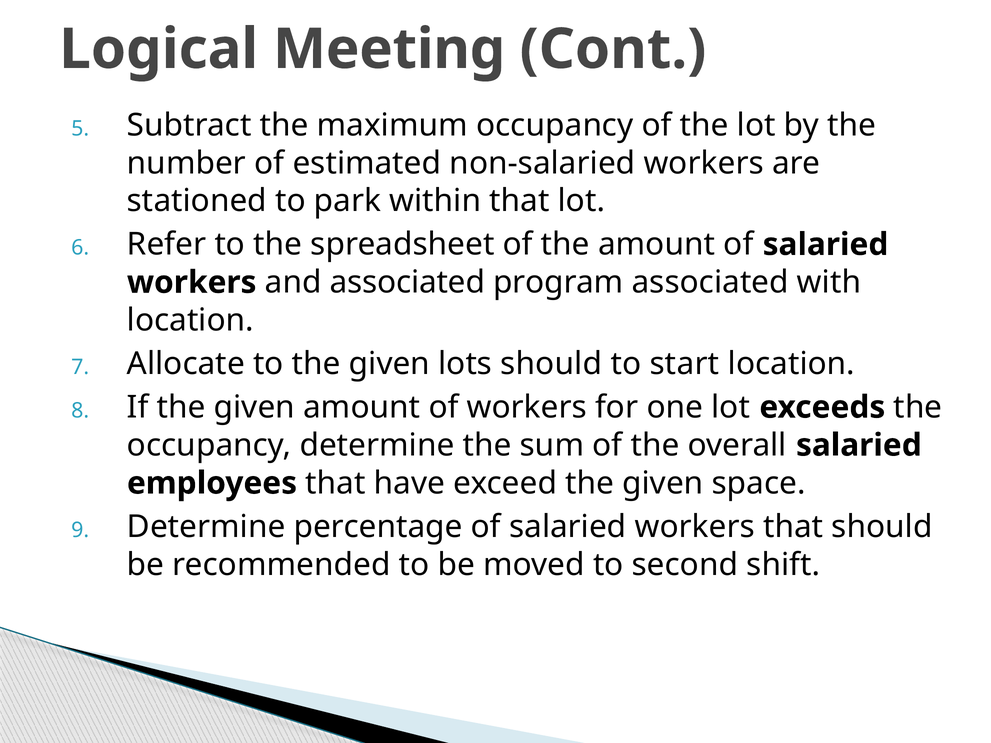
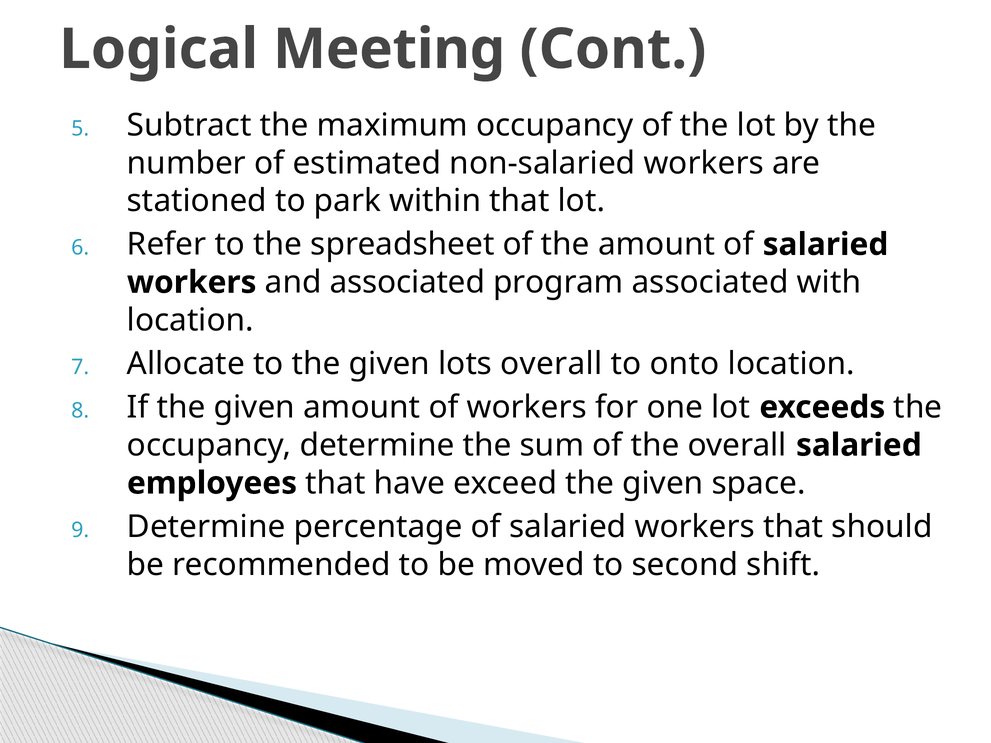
lots should: should -> overall
start: start -> onto
